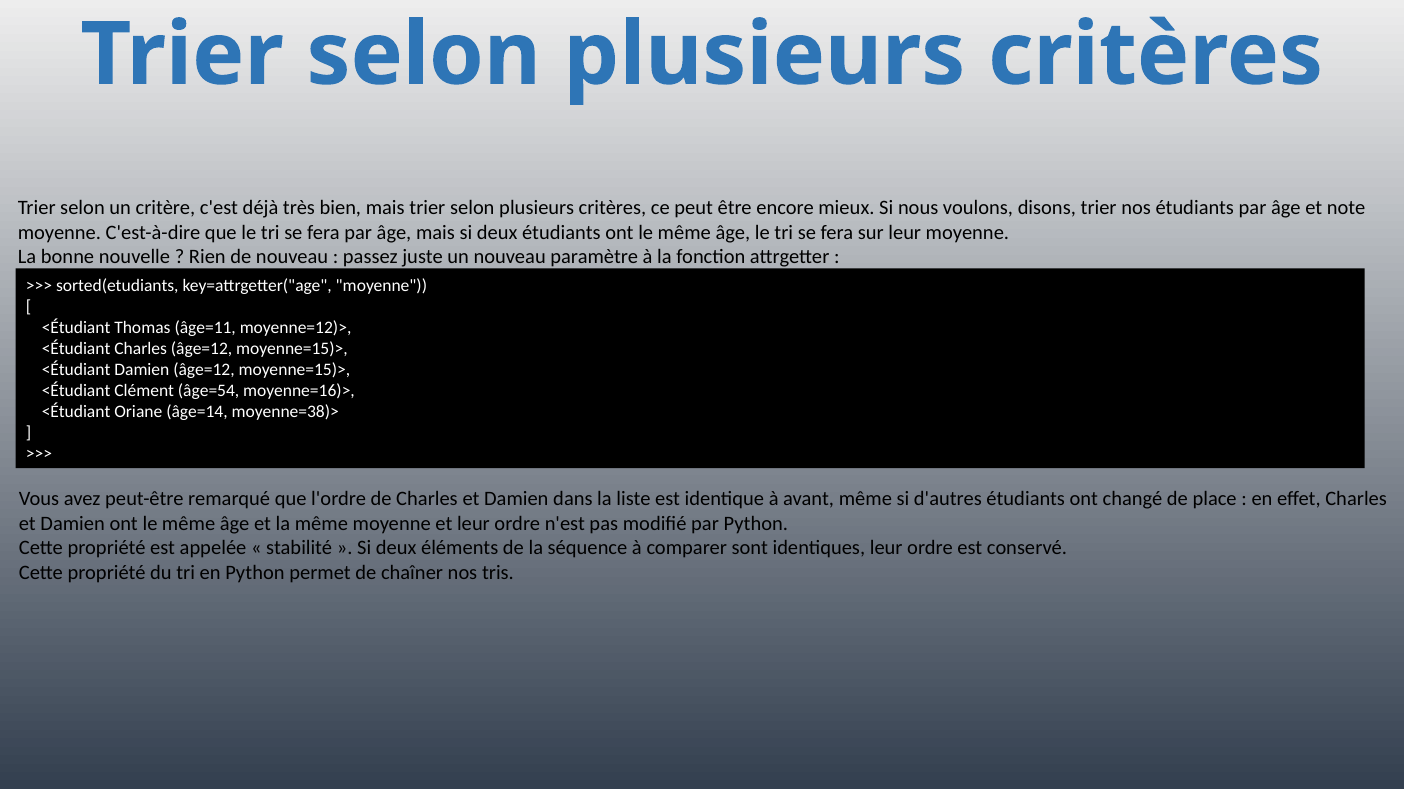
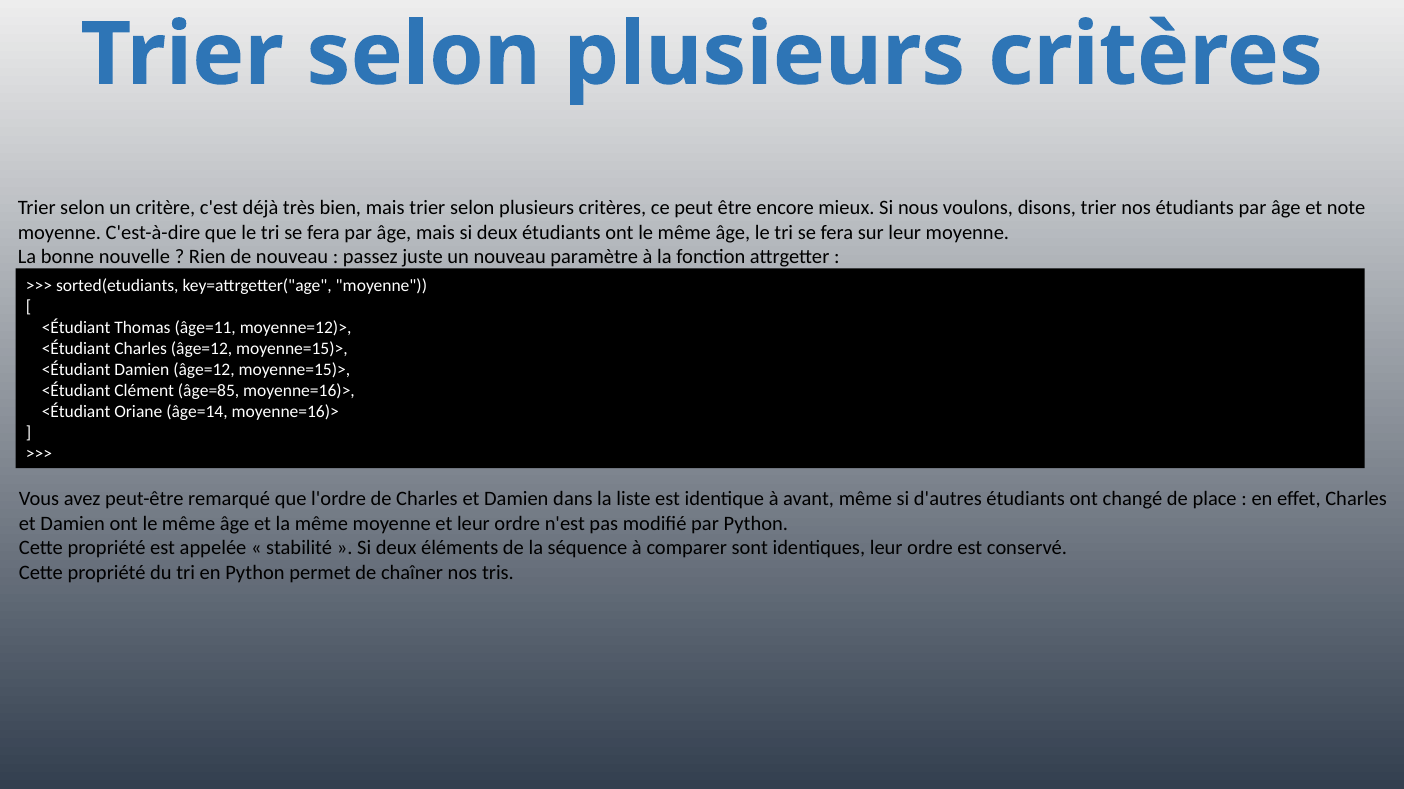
âge=54: âge=54 -> âge=85
âge=14 moyenne=38)>: moyenne=38)> -> moyenne=16)>
